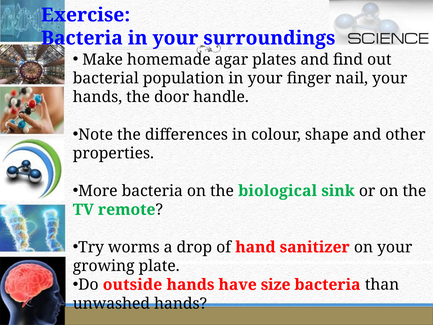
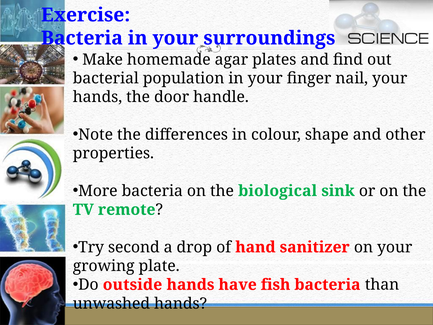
worms: worms -> second
size: size -> fish
